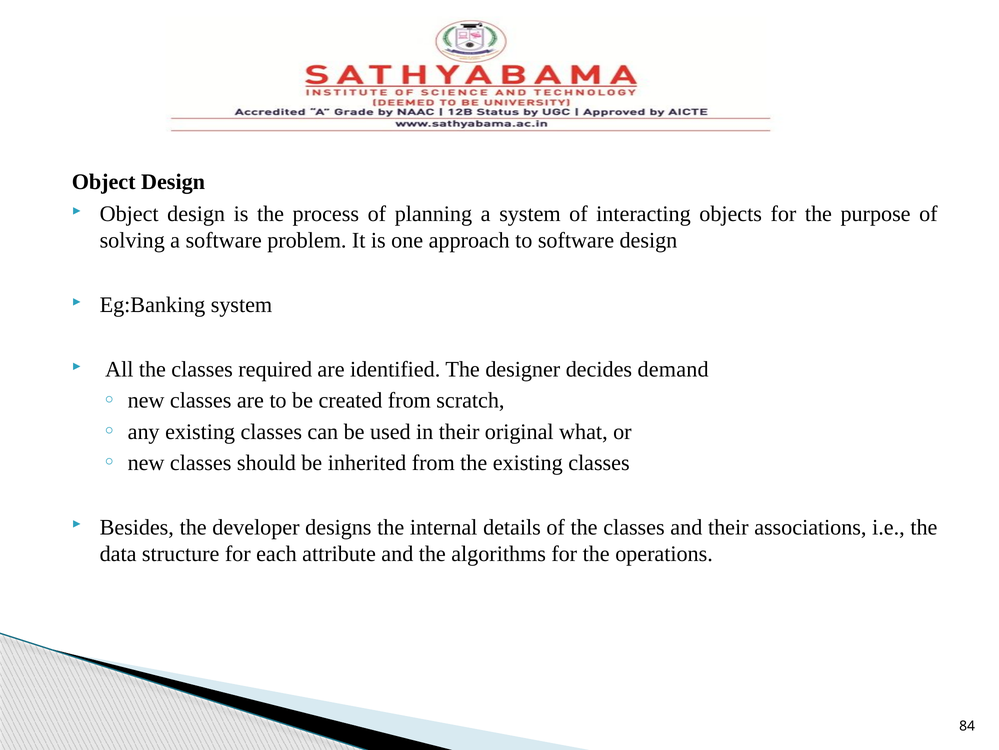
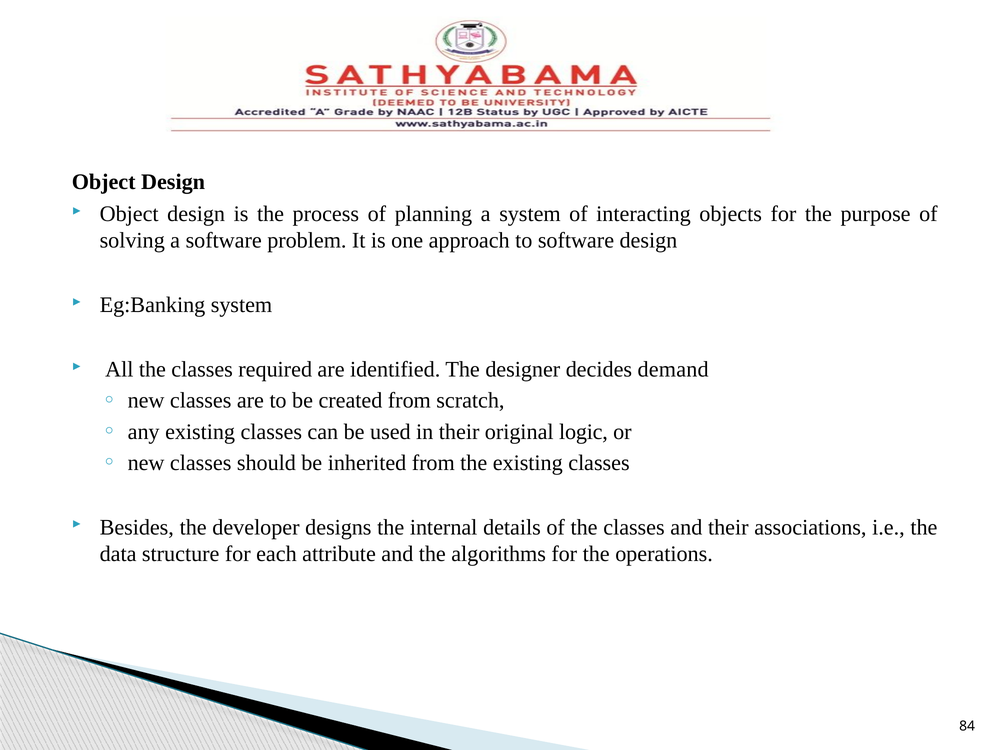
what: what -> logic
